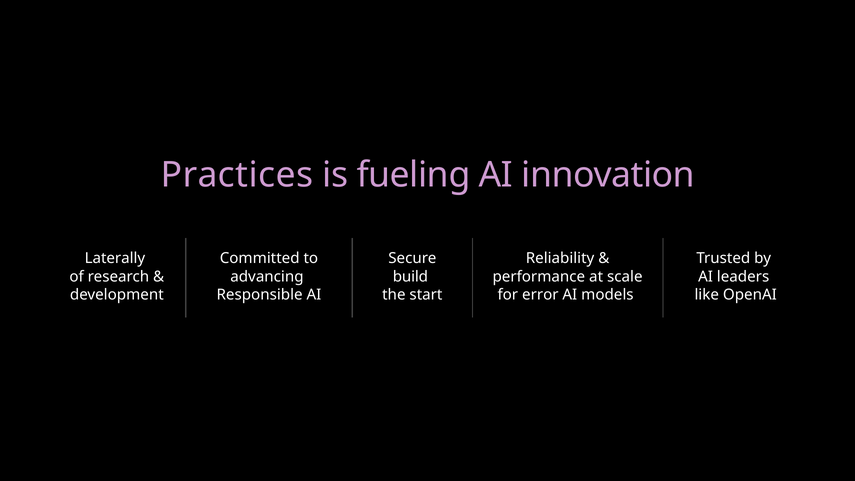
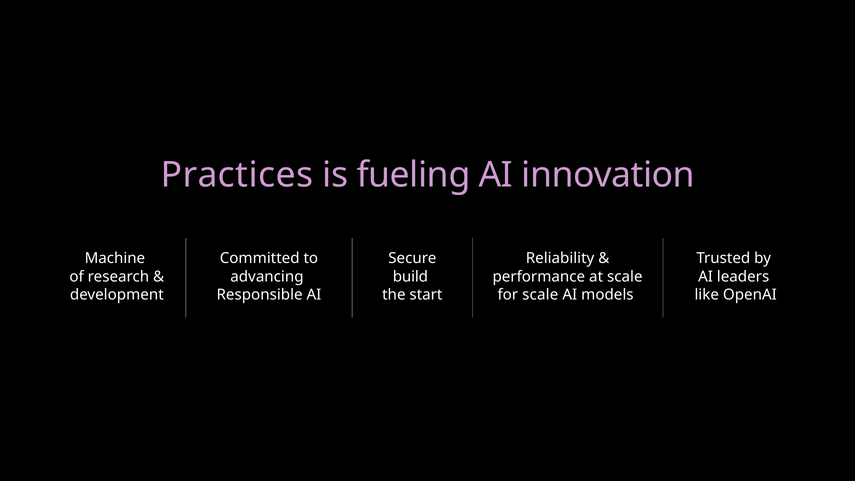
Laterally: Laterally -> Machine
for error: error -> scale
